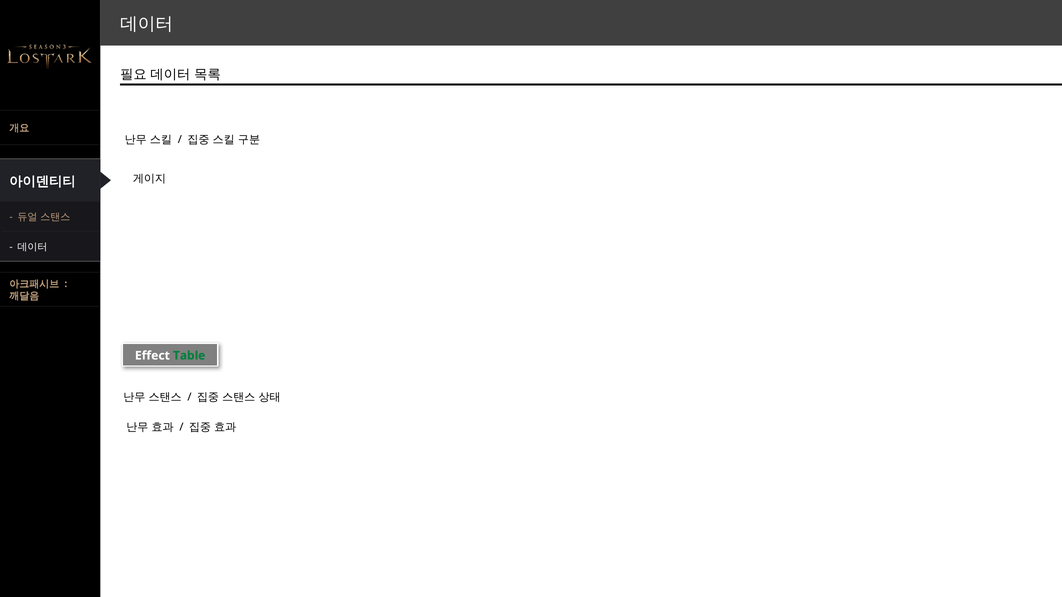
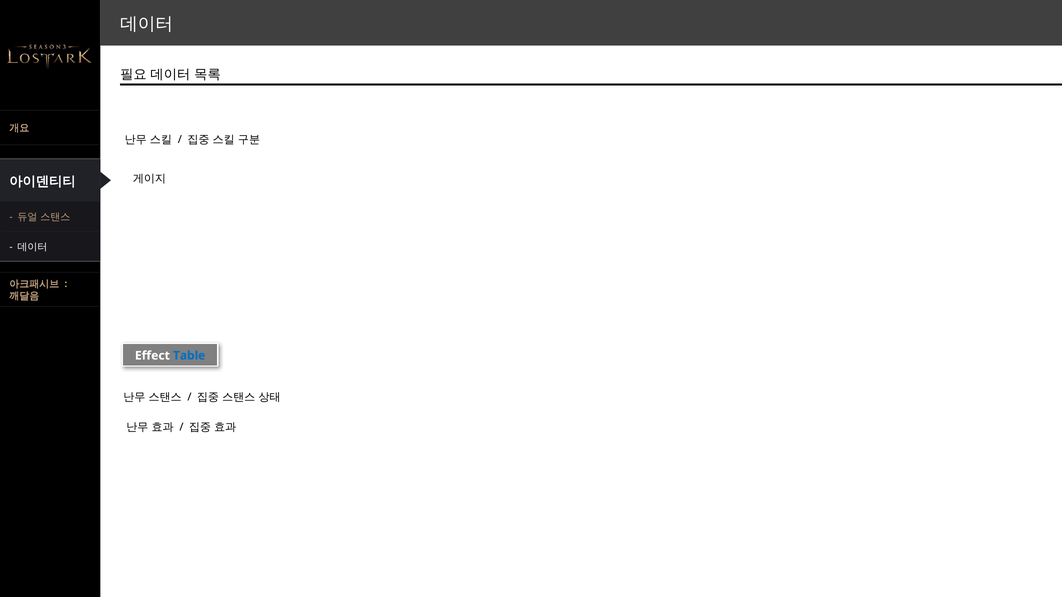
Table colour: green -> blue
